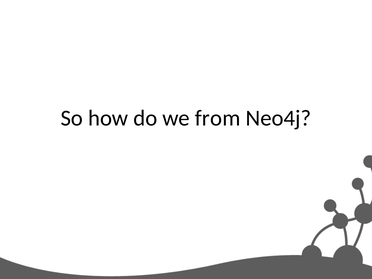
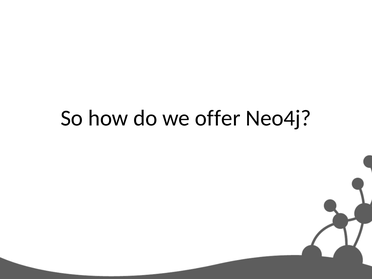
from: from -> offer
